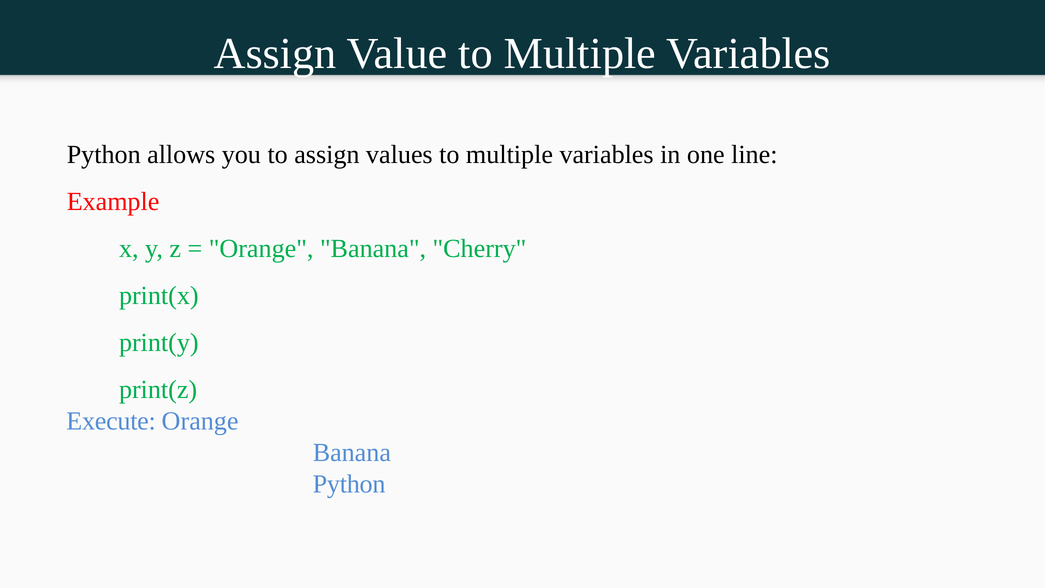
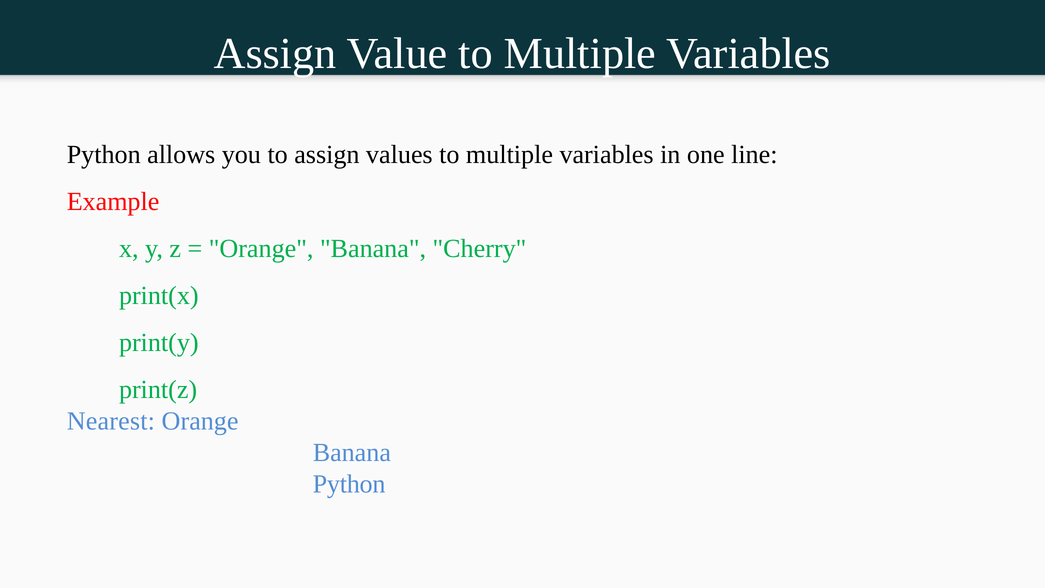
Execute: Execute -> Nearest
